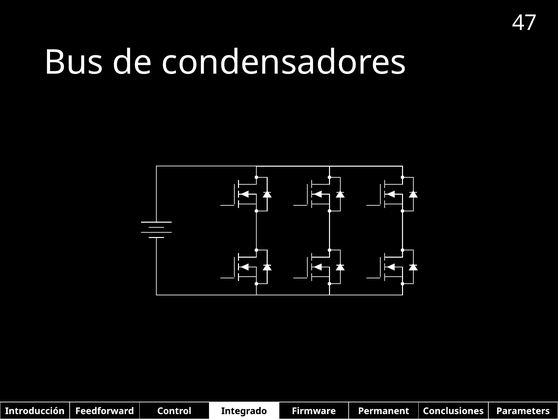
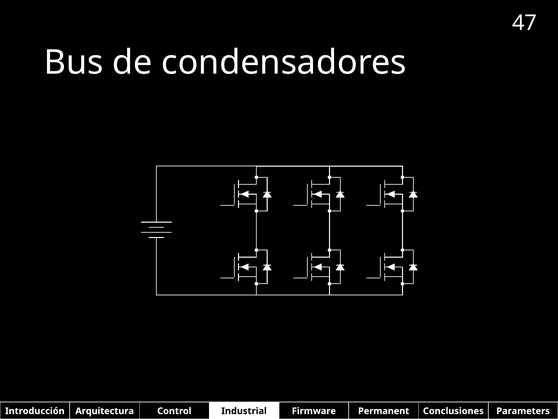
Feedforward: Feedforward -> Arquitectura
Integrado: Integrado -> Industrial
